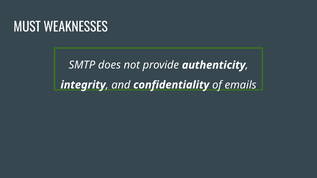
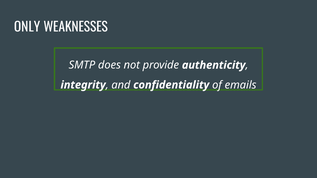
MUST: MUST -> ONLY
